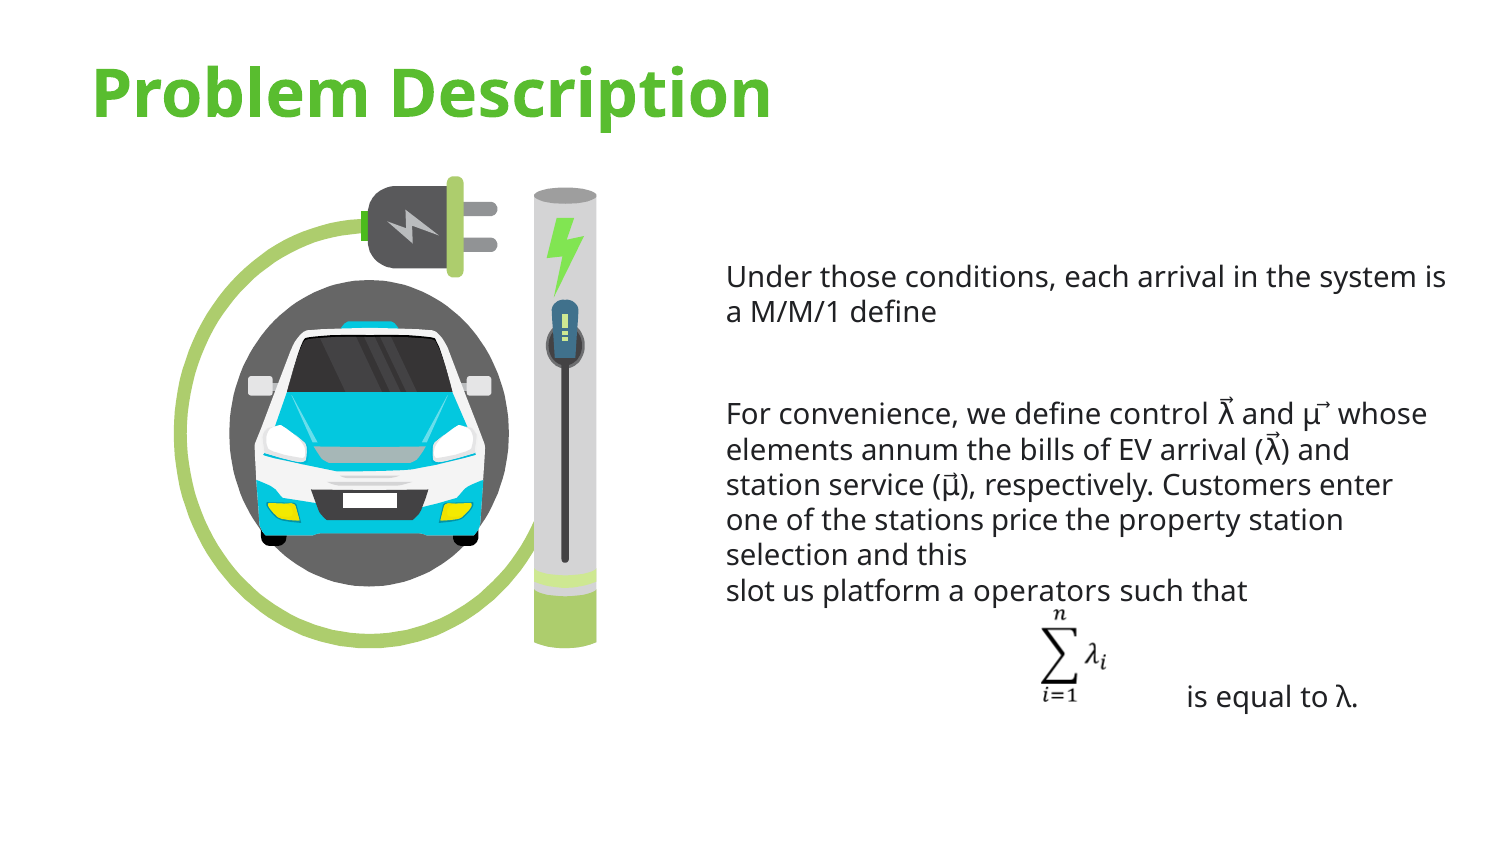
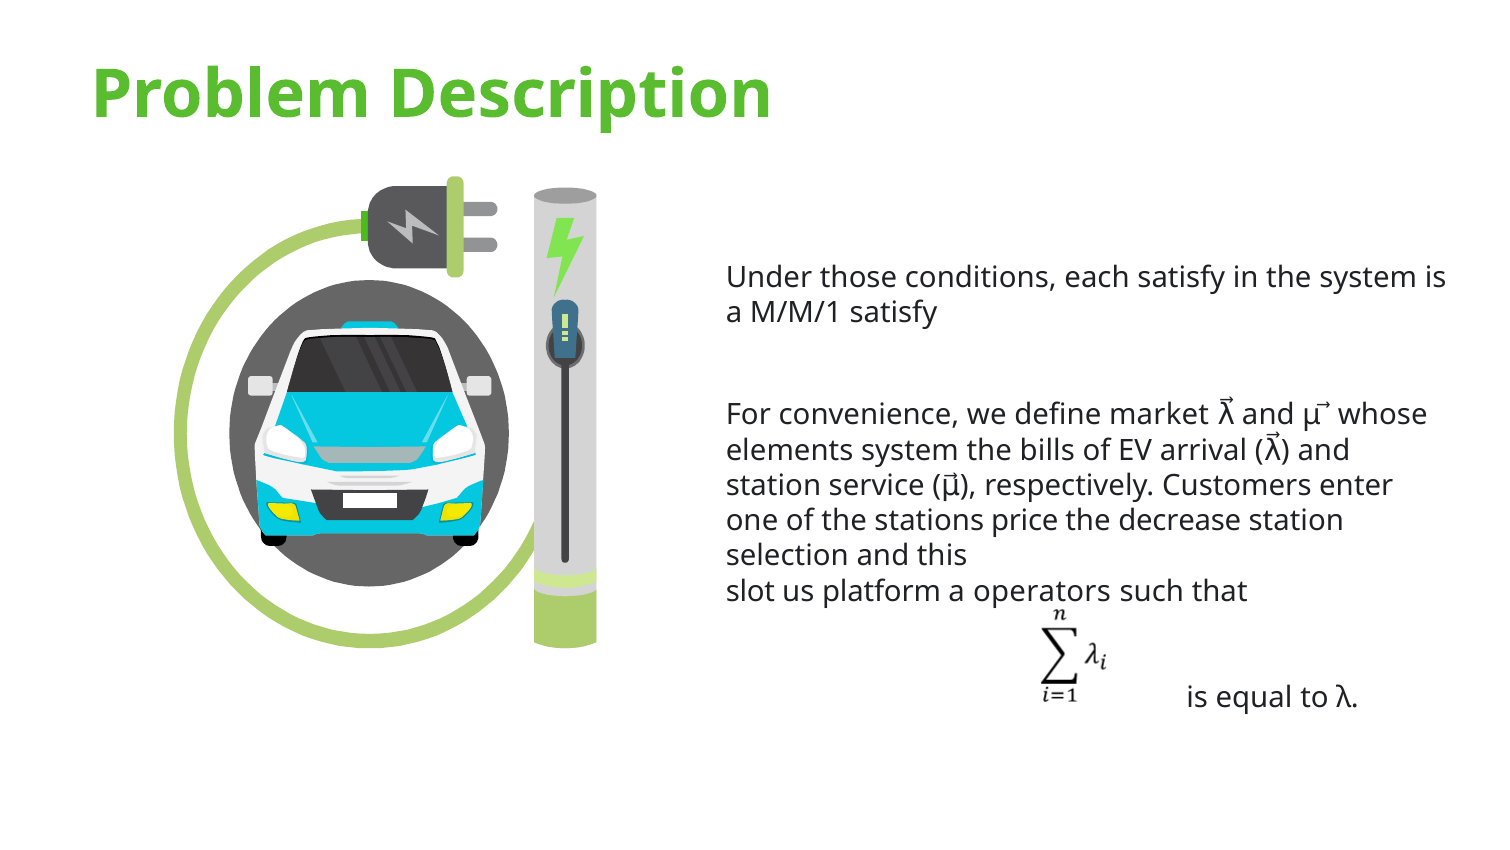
each arrival: arrival -> satisfy
M/M/1 define: define -> satisfy
control: control -> market
elements annum: annum -> system
property: property -> decrease
